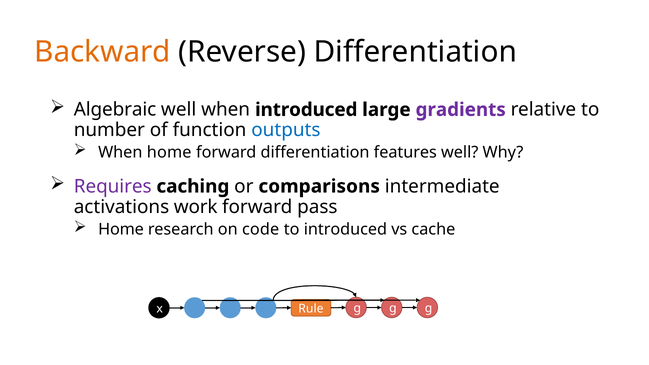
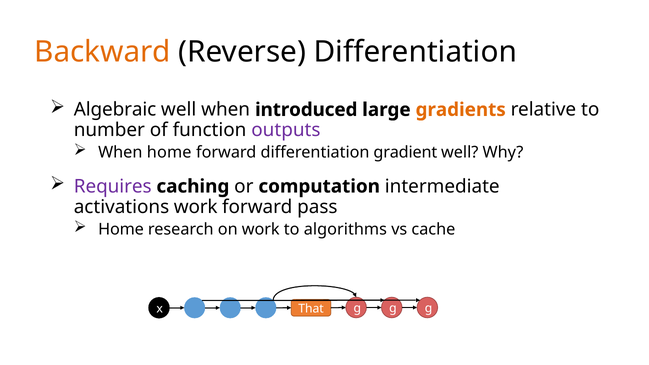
gradients colour: purple -> orange
outputs colour: blue -> purple
features: features -> gradient
comparisons: comparisons -> computation
on code: code -> work
to introduced: introduced -> algorithms
Rule: Rule -> That
